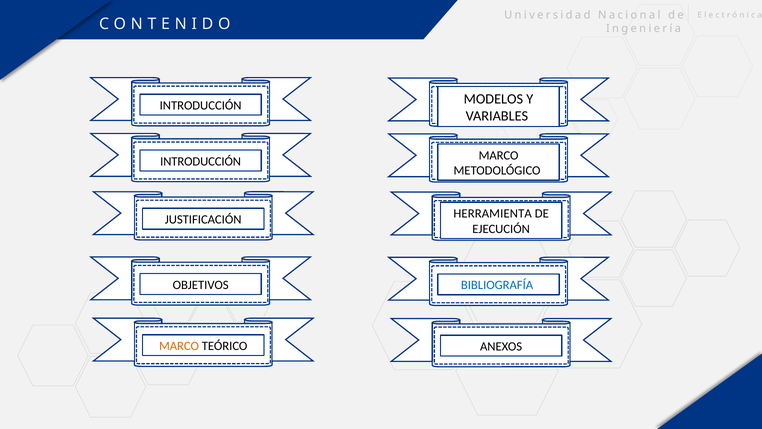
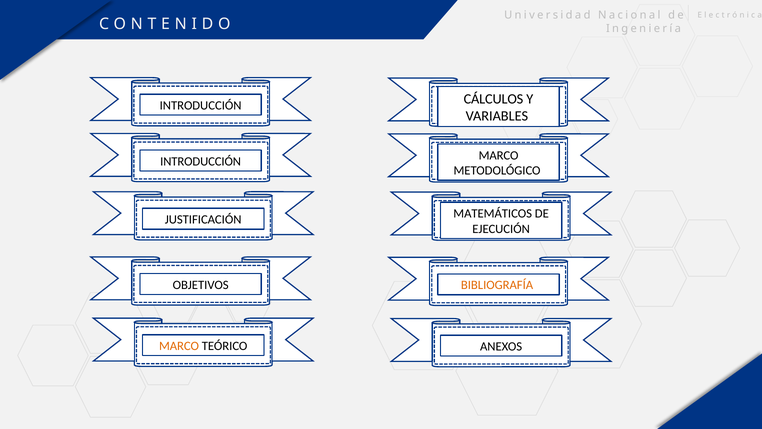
MODELOS: MODELOS -> CÁLCULOS
HERRAMIENTA: HERRAMIENTA -> MATEMÁTICOS
BIBLIOGRAFÍA colour: blue -> orange
